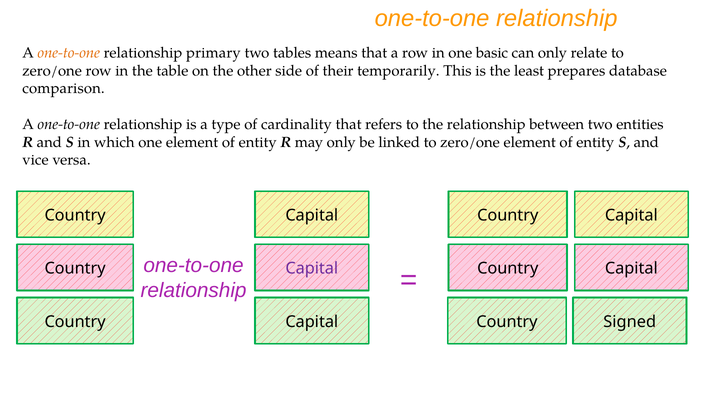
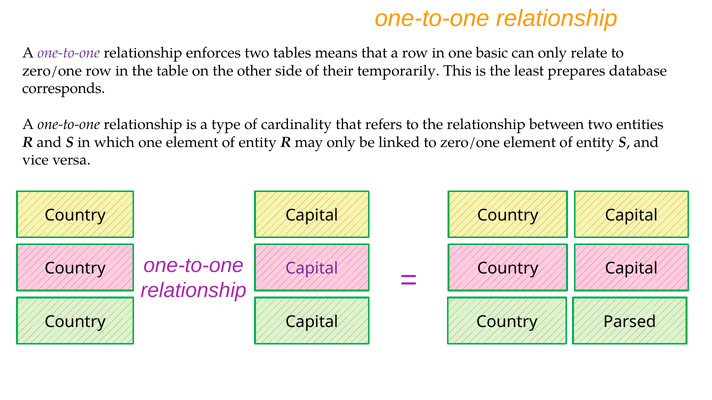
one-to-one at (69, 53) colour: orange -> purple
primary: primary -> enforces
comparison: comparison -> corresponds
Signed: Signed -> Parsed
